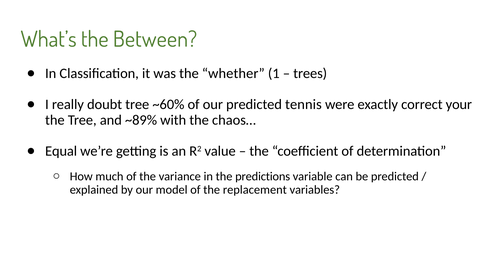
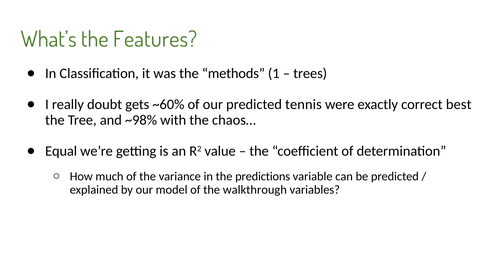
Between: Between -> Features
whether: whether -> methods
doubt tree: tree -> gets
your: your -> best
~89%: ~89% -> ~98%
replacement: replacement -> walkthrough
